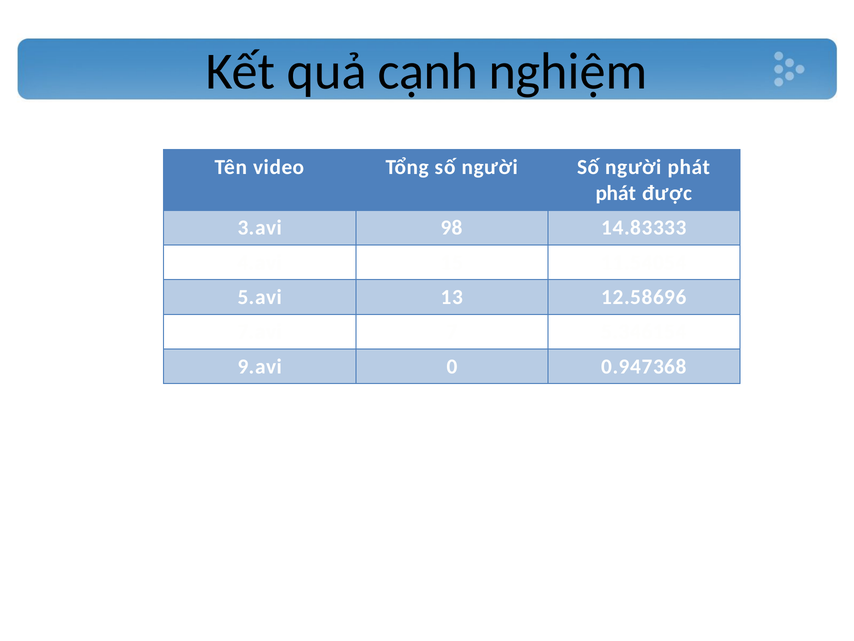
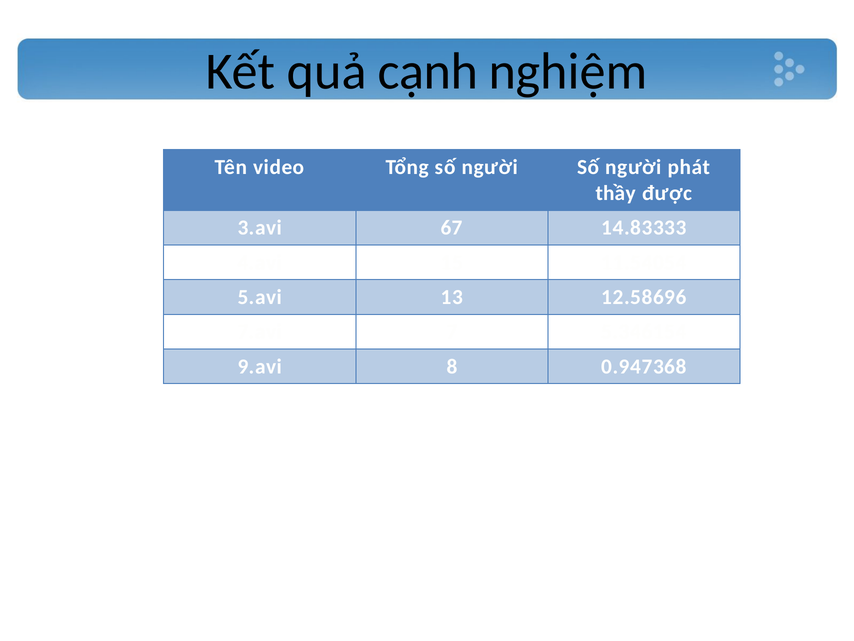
phát at (616, 193): phát -> thầy
98: 98 -> 67
0: 0 -> 8
